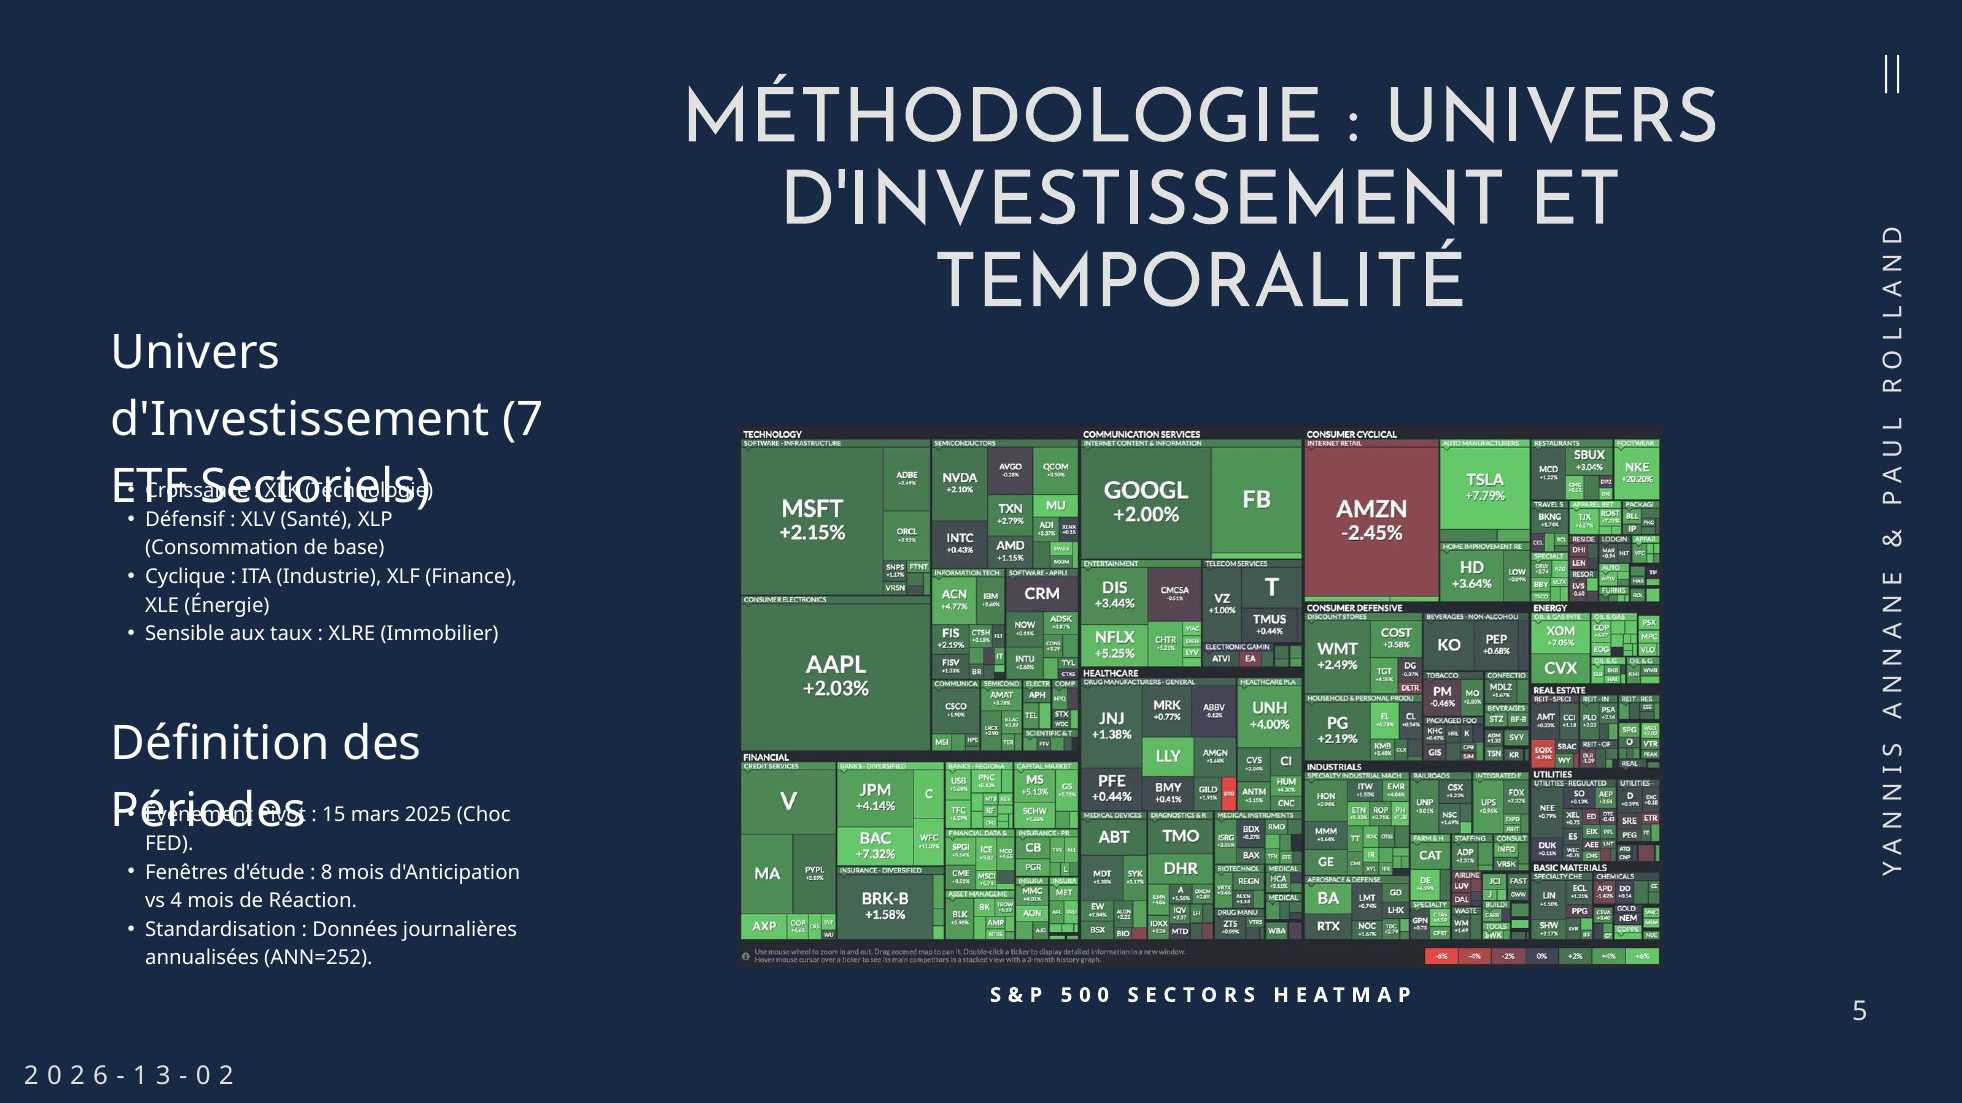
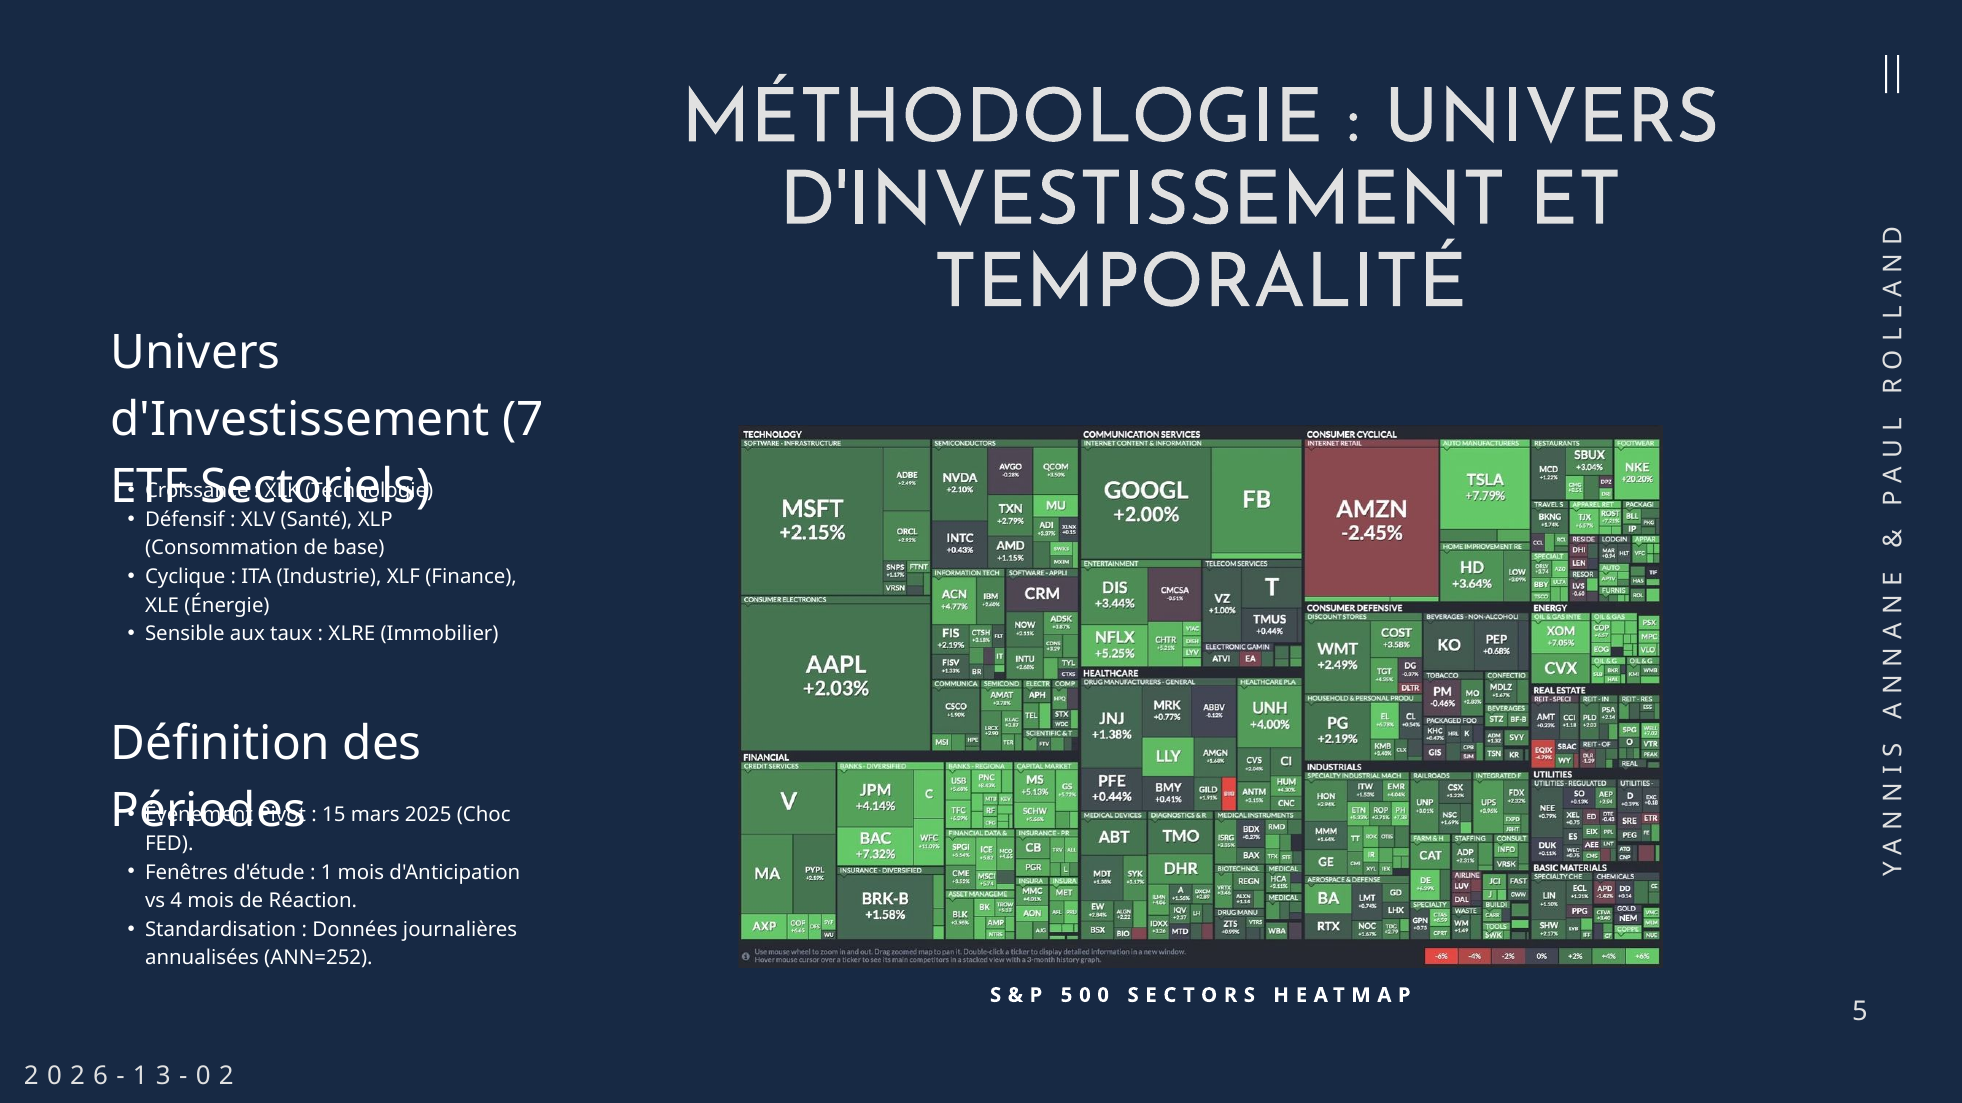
8 at (327, 873): 8 -> 1
